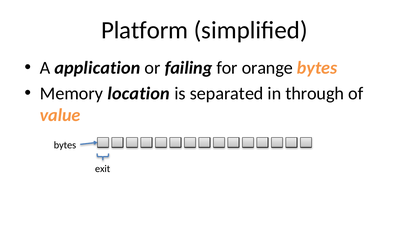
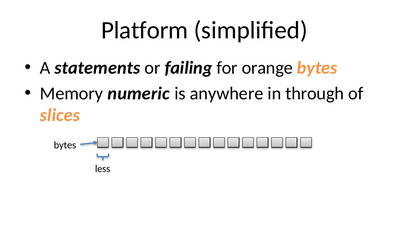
application: application -> statements
location: location -> numeric
separated: separated -> anywhere
value: value -> slices
exit: exit -> less
